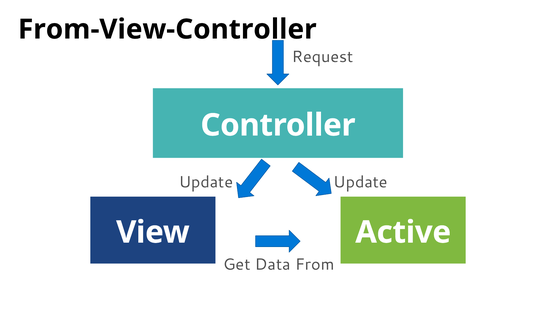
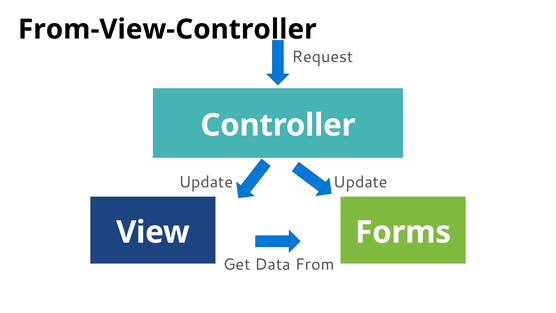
Active: Active -> Forms
